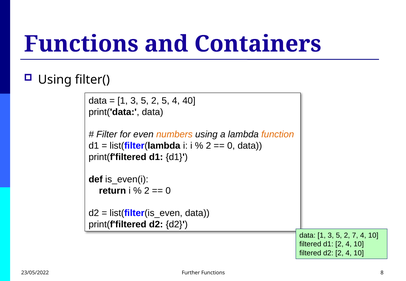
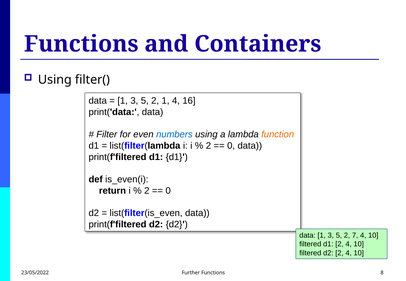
2 5: 5 -> 1
40: 40 -> 16
numbers colour: orange -> blue
